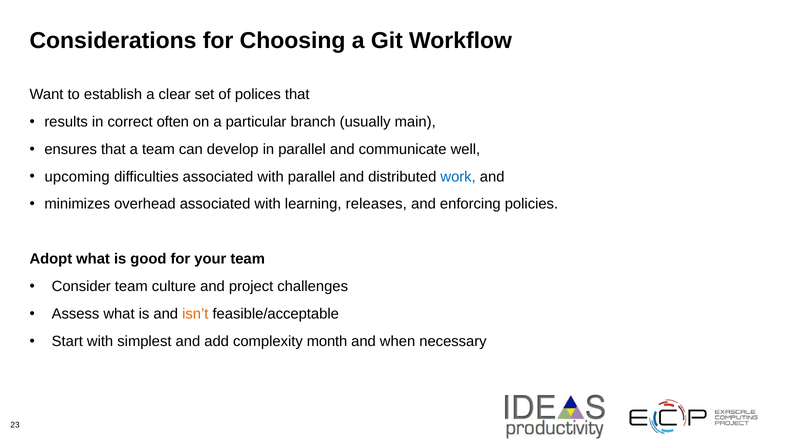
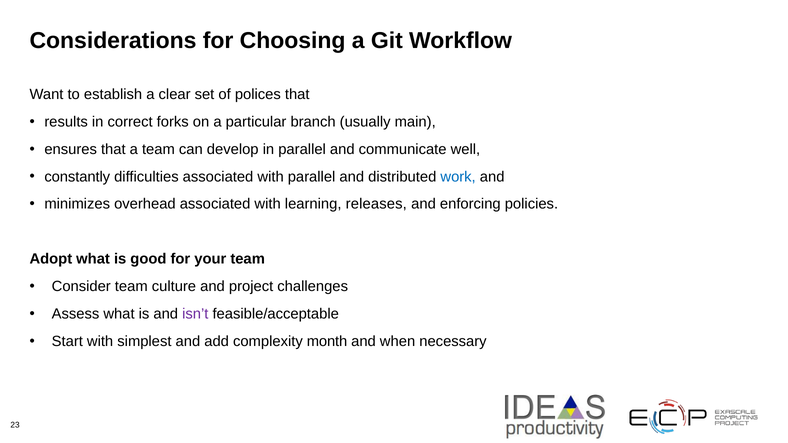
often: often -> forks
upcoming: upcoming -> constantly
isn’t colour: orange -> purple
